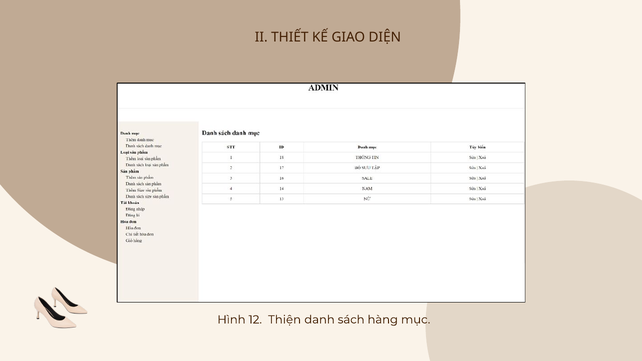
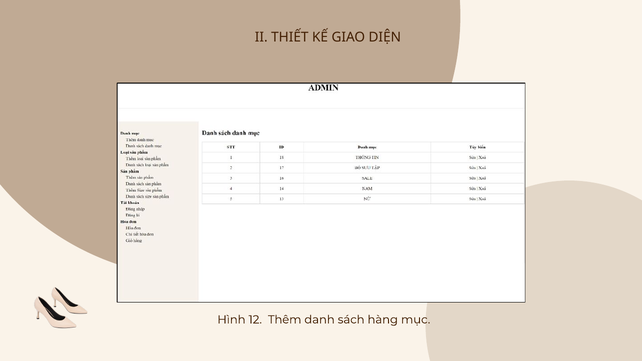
Thiện: Thiện -> Thêm
